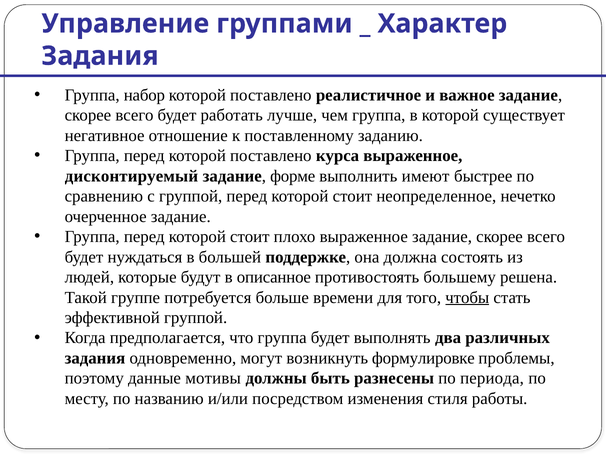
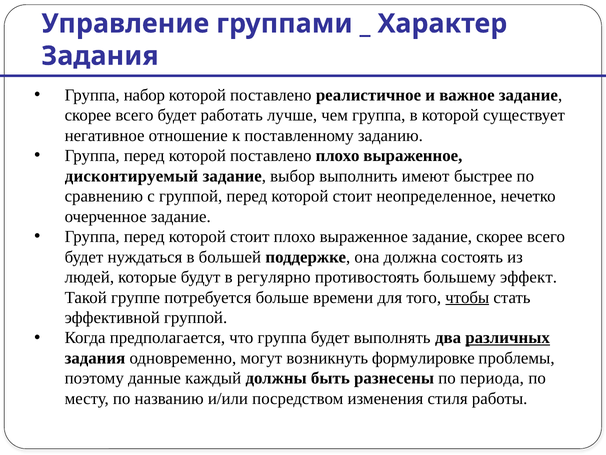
поставлено курса: курса -> плохо
форме: форме -> выбор
описанное: описанное -> регулярно
решена: решена -> эффект
различных underline: none -> present
мотивы: мотивы -> каждый
